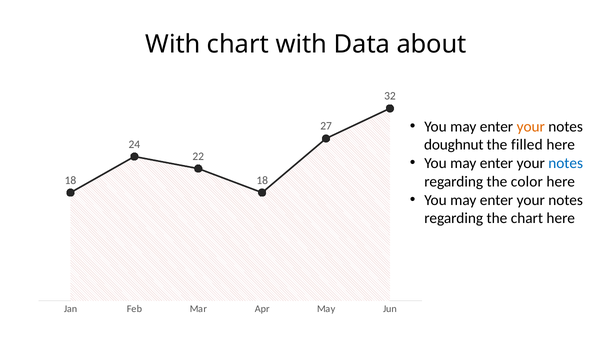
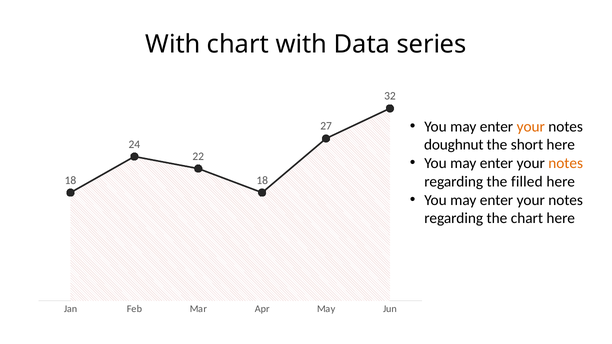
about: about -> series
filled: filled -> short
notes at (566, 163) colour: blue -> orange
color: color -> filled
